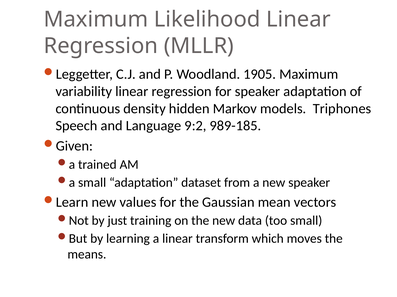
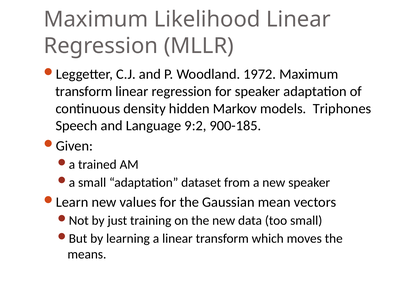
1905: 1905 -> 1972
variability at (84, 92): variability -> transform
989-185: 989-185 -> 900-185
